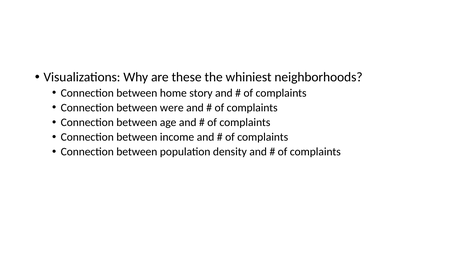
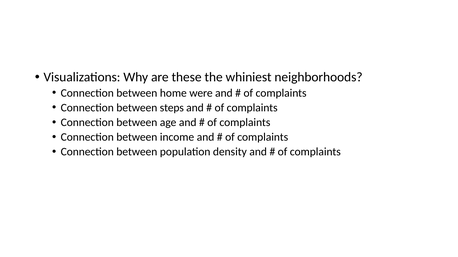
story: story -> were
were: were -> steps
